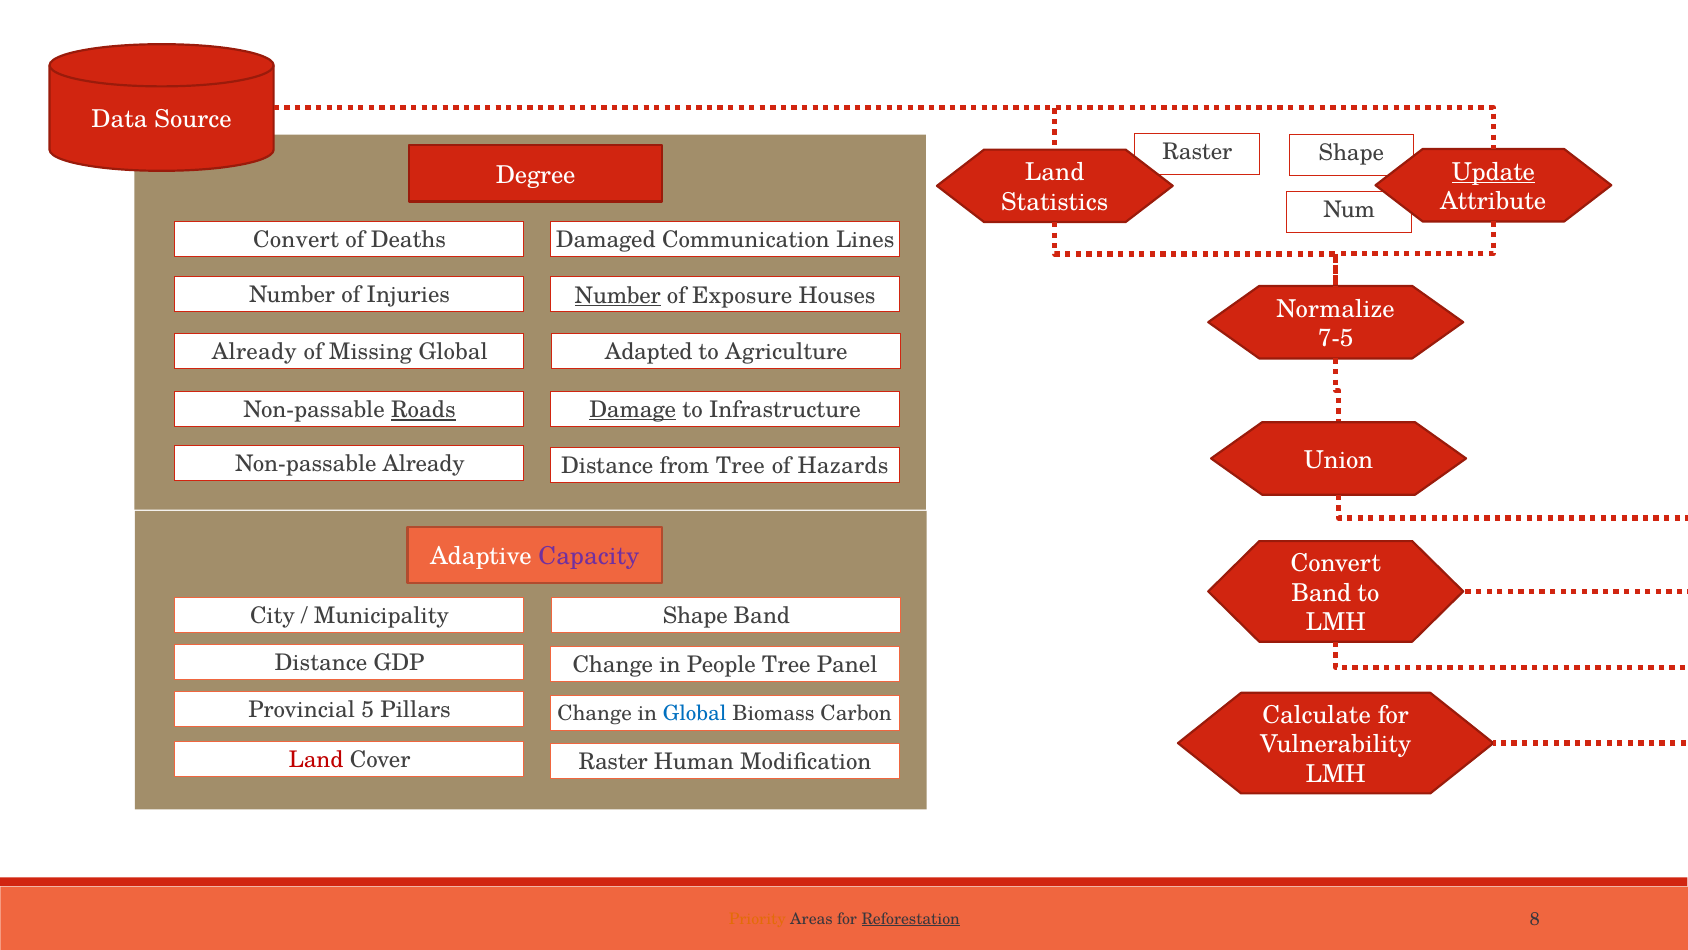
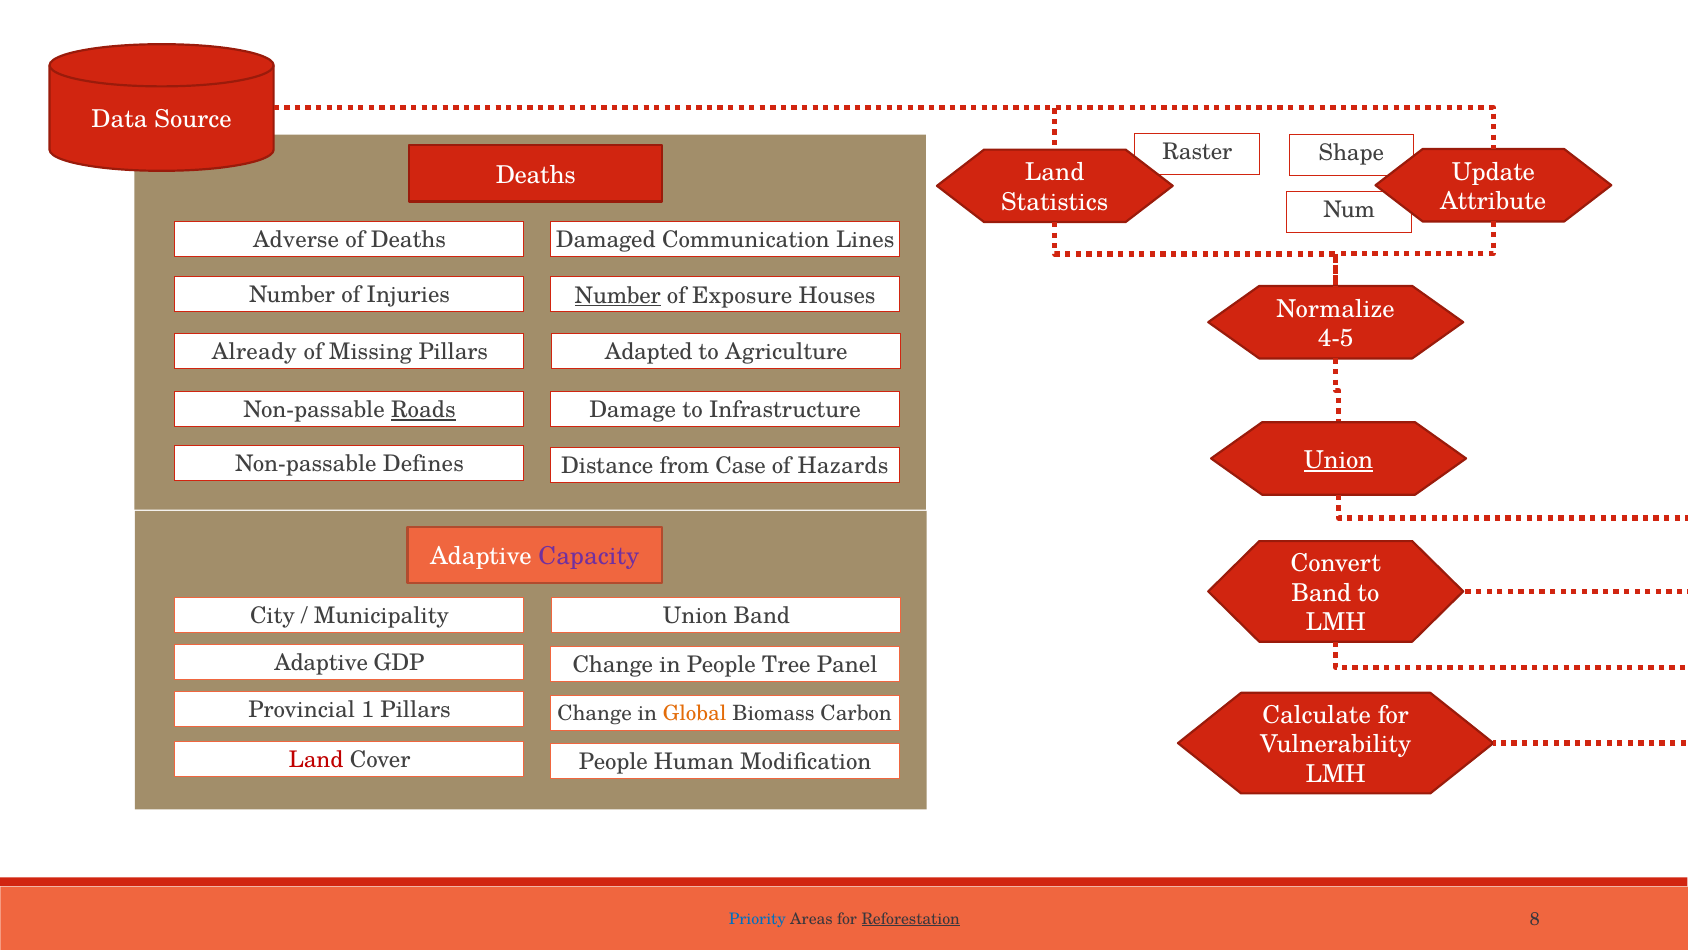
Update underline: present -> none
Degree at (536, 175): Degree -> Deaths
Convert at (296, 240): Convert -> Adverse
7-5: 7-5 -> 4-5
Missing Global: Global -> Pillars
Damage underline: present -> none
Union at (1339, 460) underline: none -> present
Non-passable Already: Already -> Defines
from Tree: Tree -> Case
Shape at (695, 616): Shape -> Union
Distance at (321, 663): Distance -> Adaptive
5: 5 -> 1
Global at (695, 713) colour: blue -> orange
Raster at (613, 762): Raster -> People
Priority colour: orange -> blue
